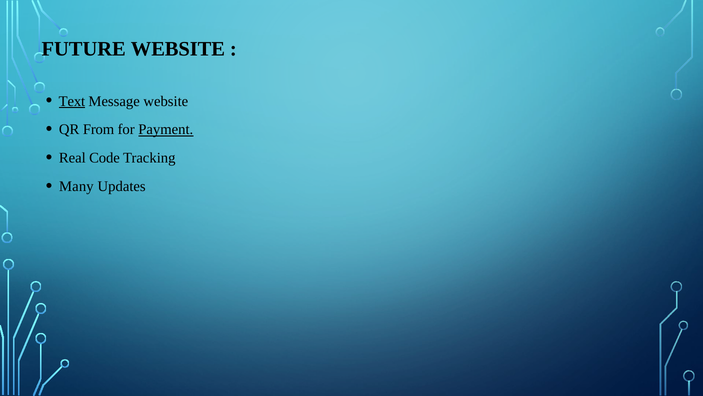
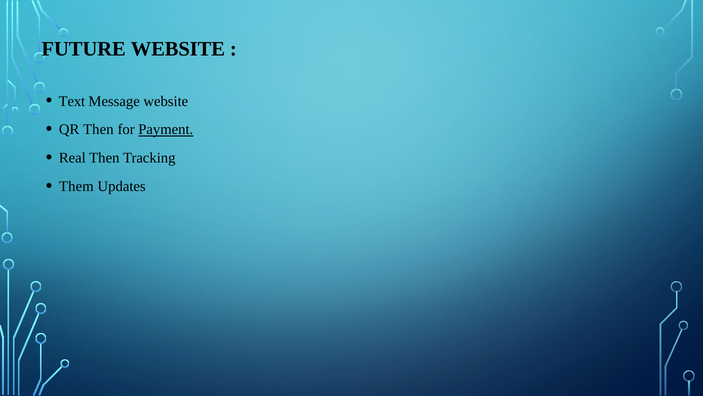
Text underline: present -> none
QR From: From -> Then
Real Code: Code -> Then
Many: Many -> Them
